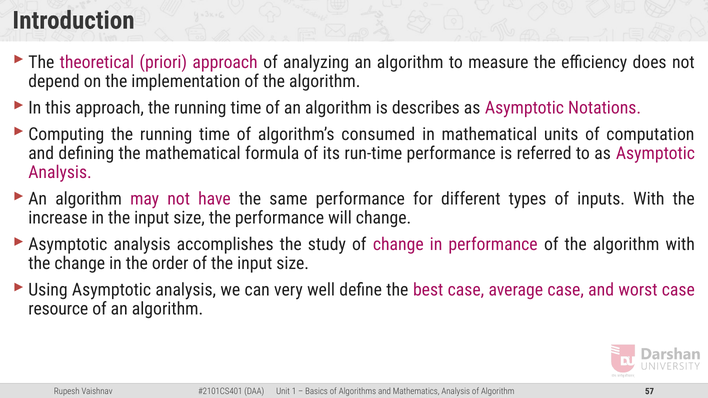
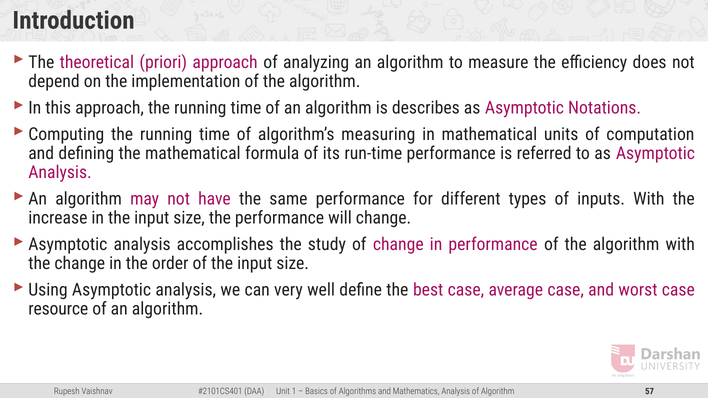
consumed: consumed -> measuring
